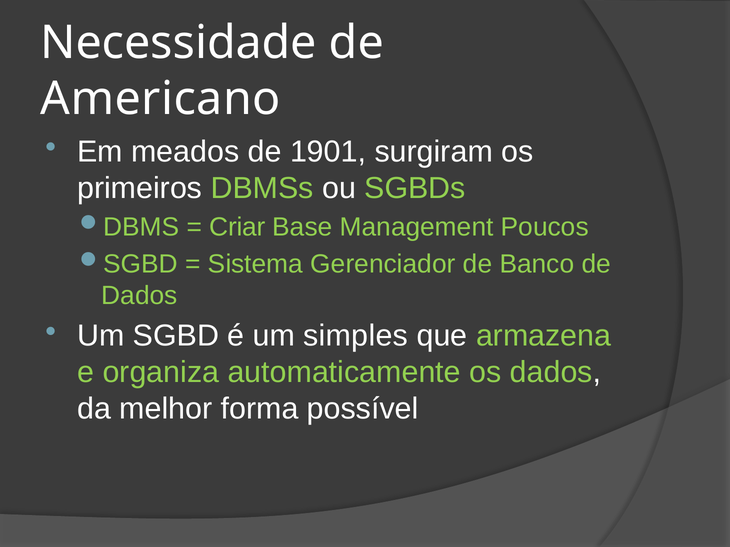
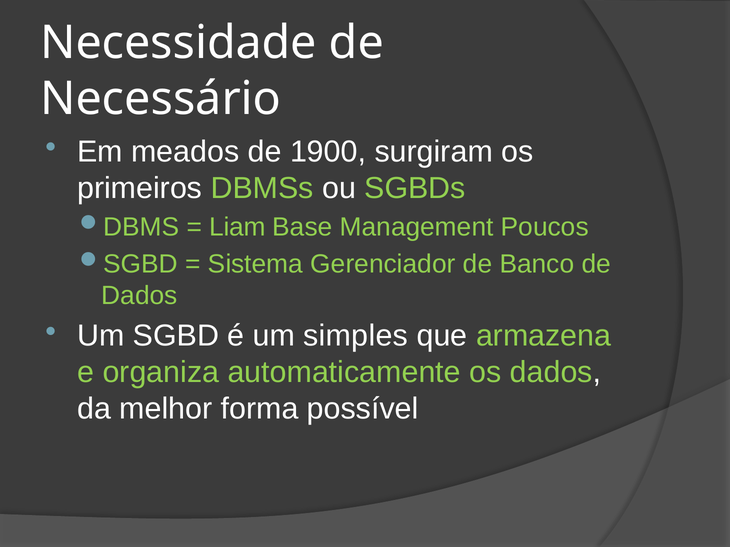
Americano: Americano -> Necessário
1901: 1901 -> 1900
Criar: Criar -> Liam
